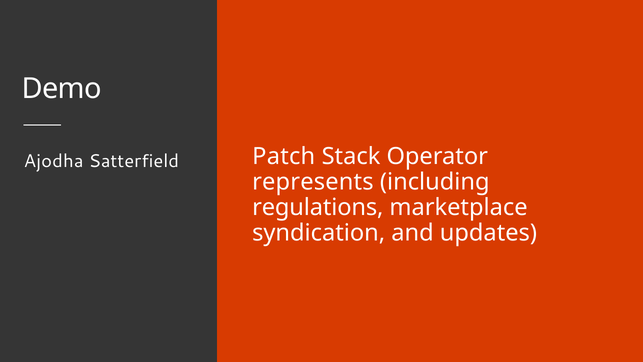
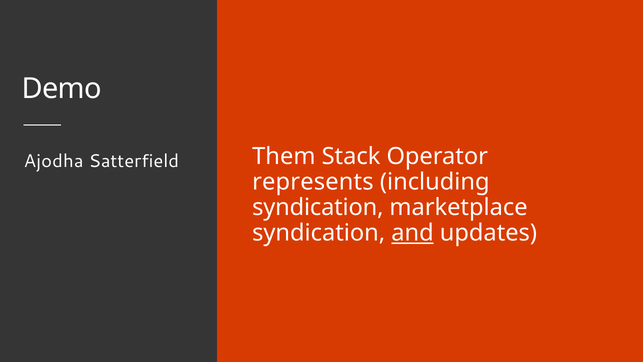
Patch: Patch -> Them
regulations at (318, 207): regulations -> syndication
and underline: none -> present
